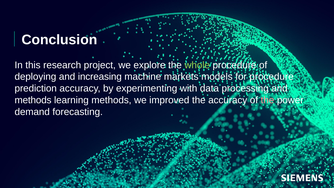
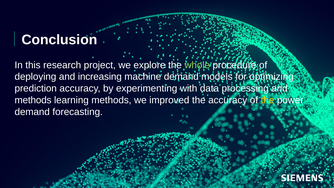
machine markets: markets -> demand
for procedure: procedure -> optimizing
the at (267, 100) colour: pink -> yellow
